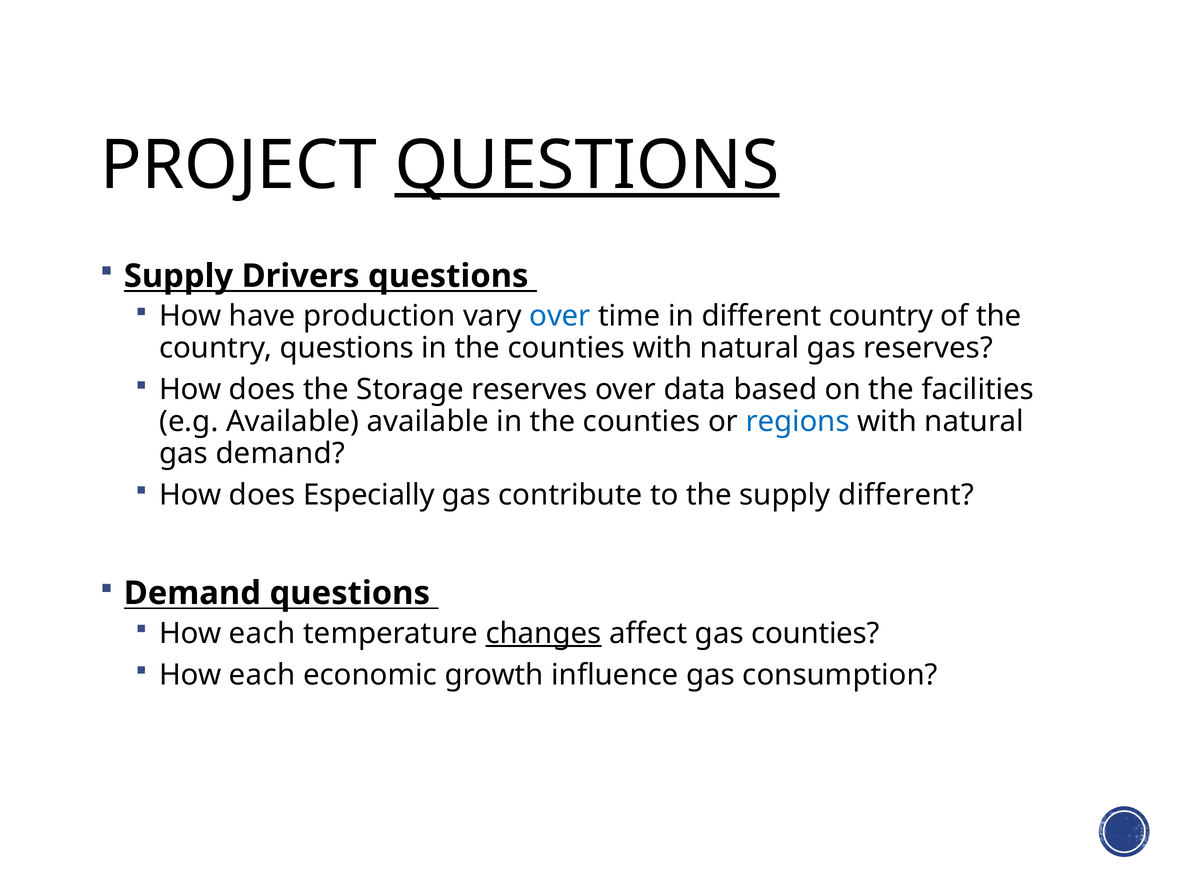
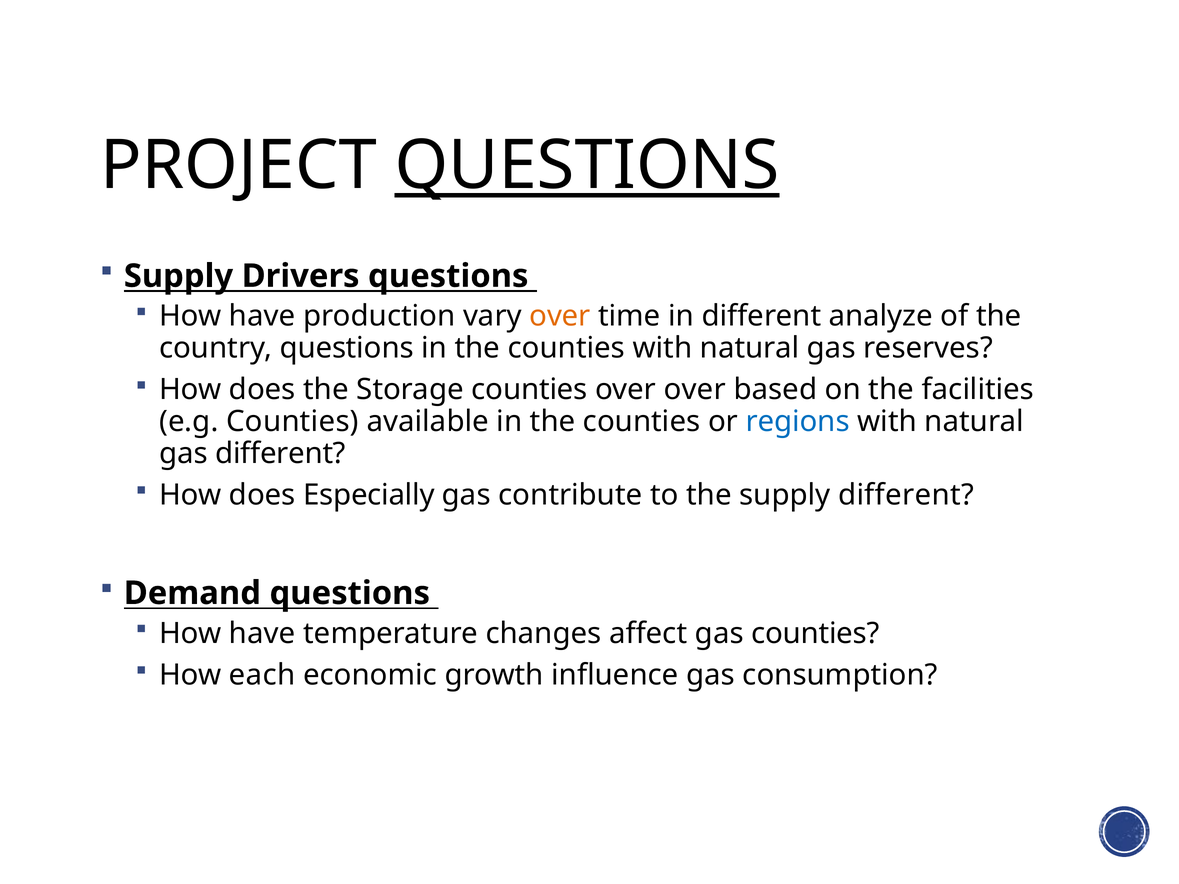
over at (560, 316) colour: blue -> orange
different country: country -> analyze
Storage reserves: reserves -> counties
over data: data -> over
e.g Available: Available -> Counties
gas demand: demand -> different
each at (262, 634): each -> have
changes underline: present -> none
